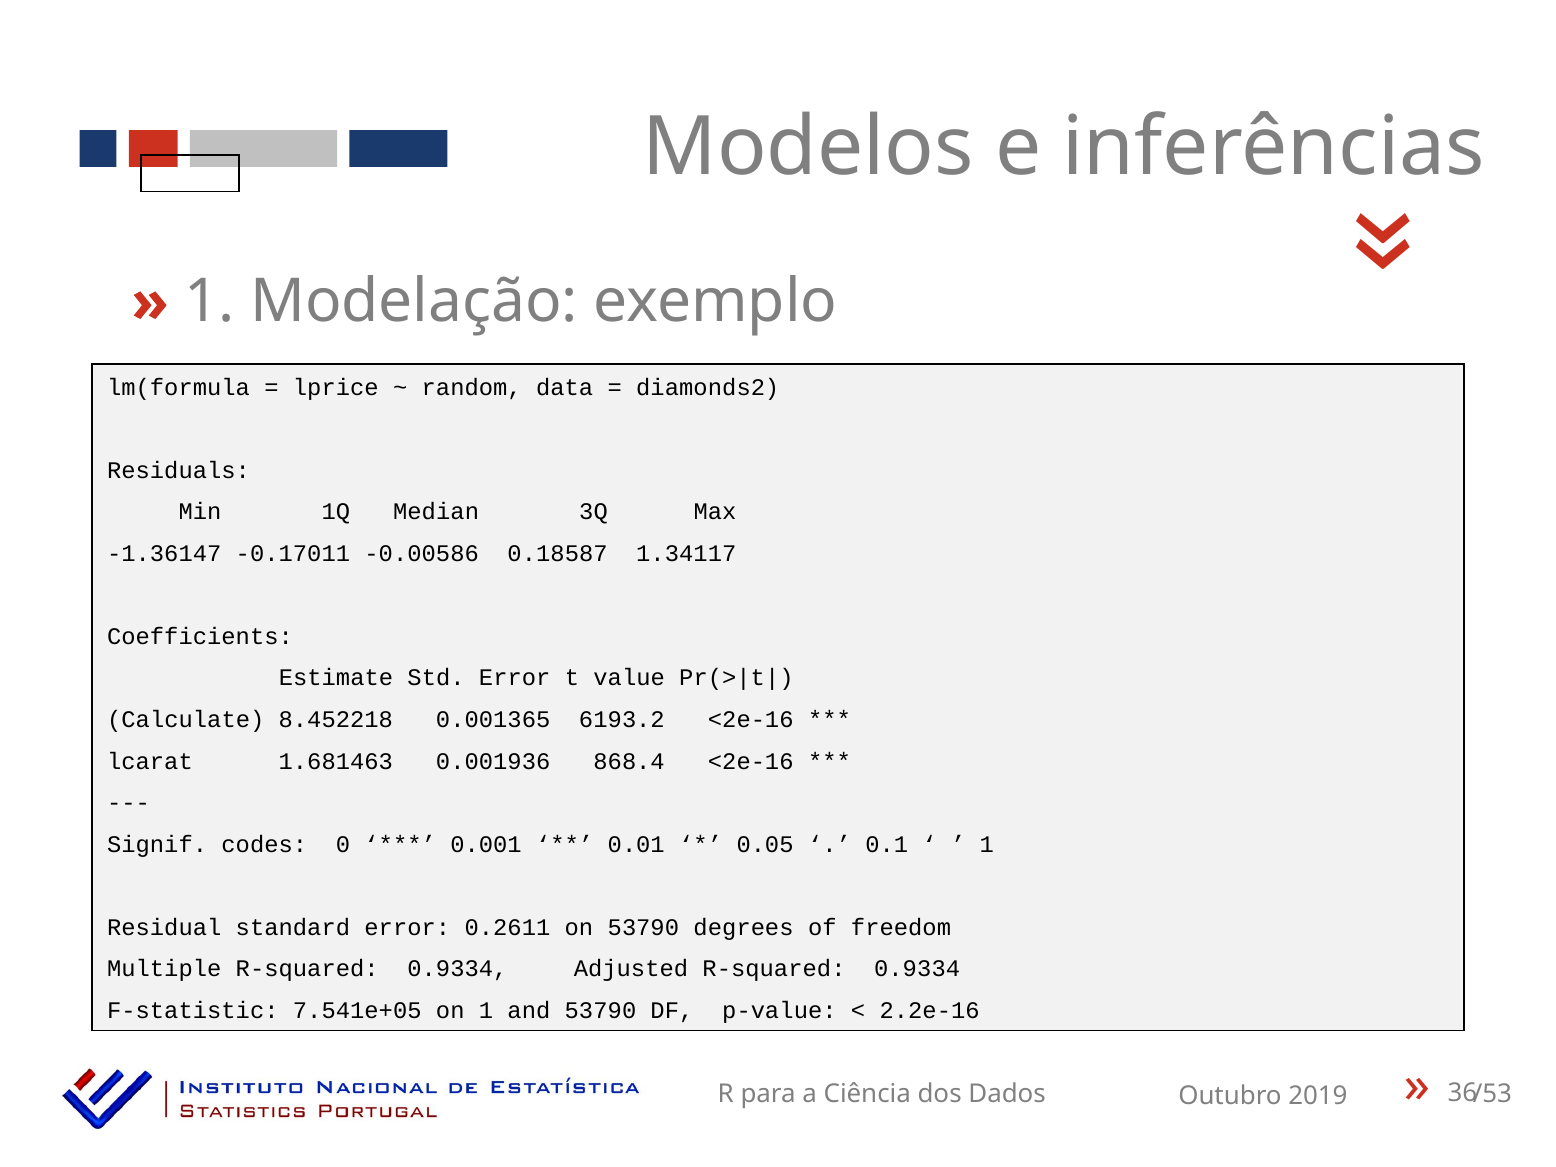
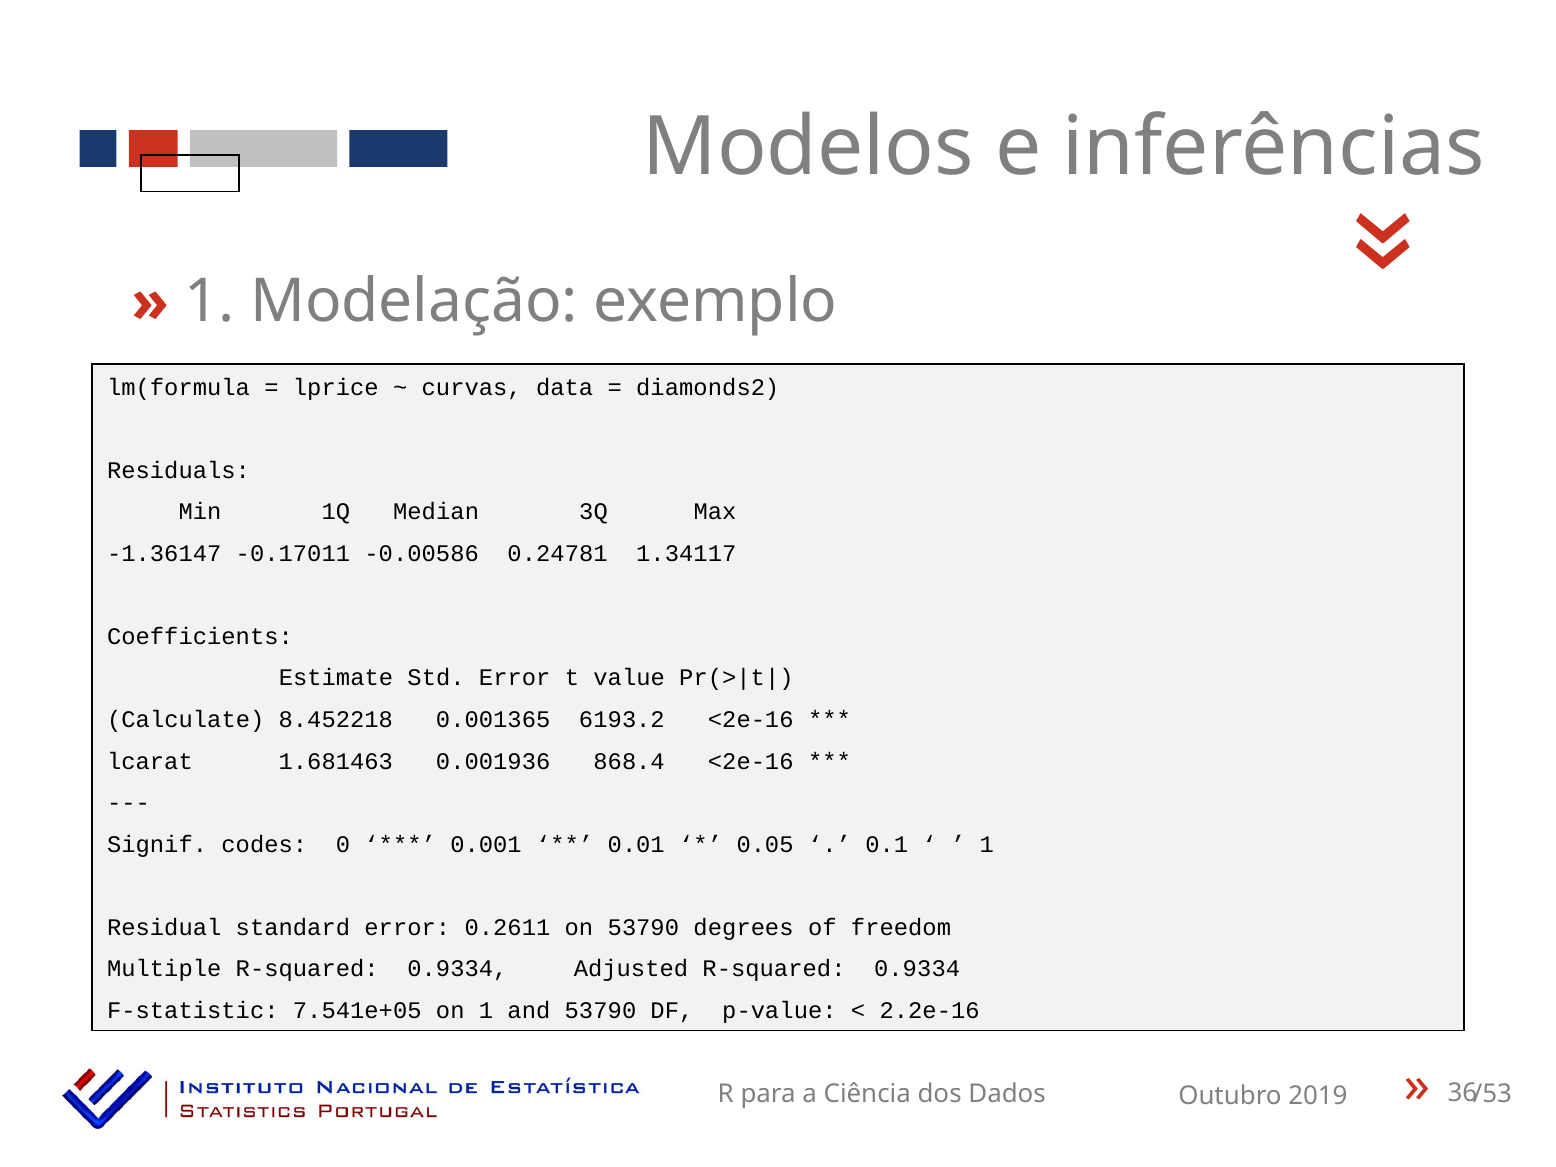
random: random -> curvas
0.18587: 0.18587 -> 0.24781
